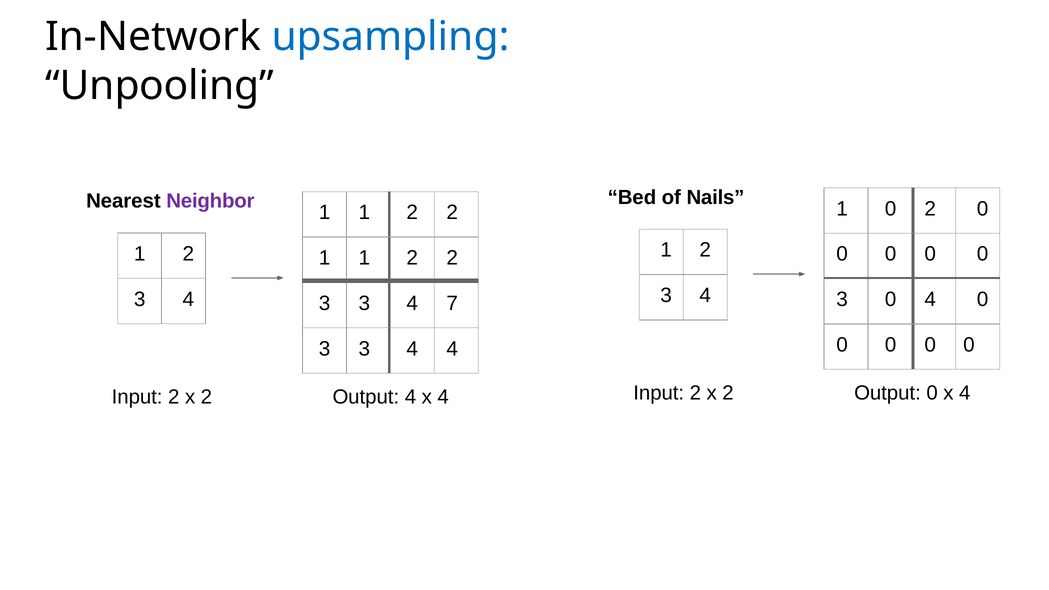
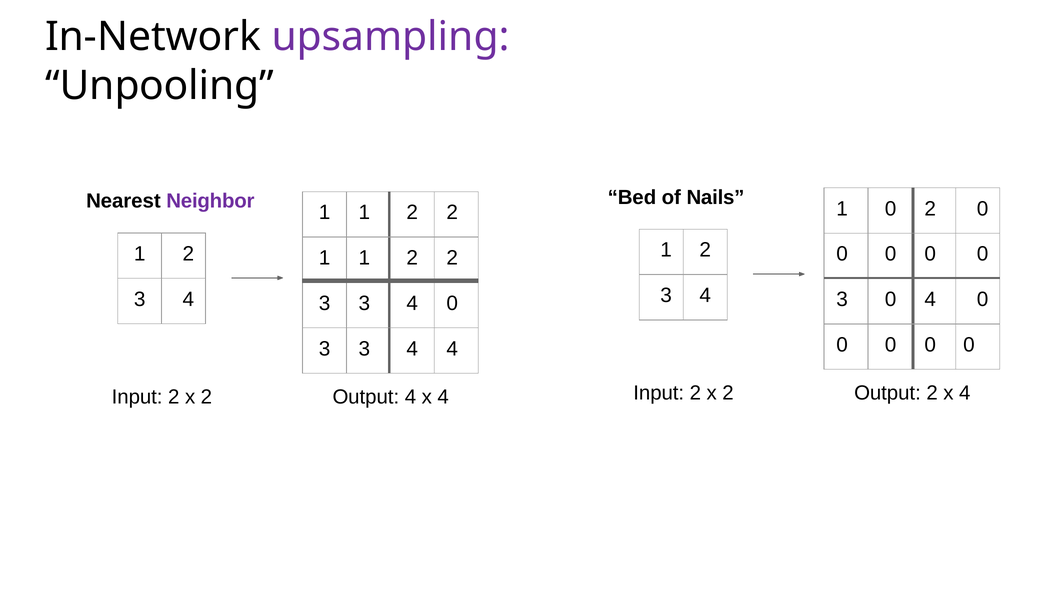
upsampling colour: blue -> purple
3 4 7: 7 -> 0
Output 0: 0 -> 2
